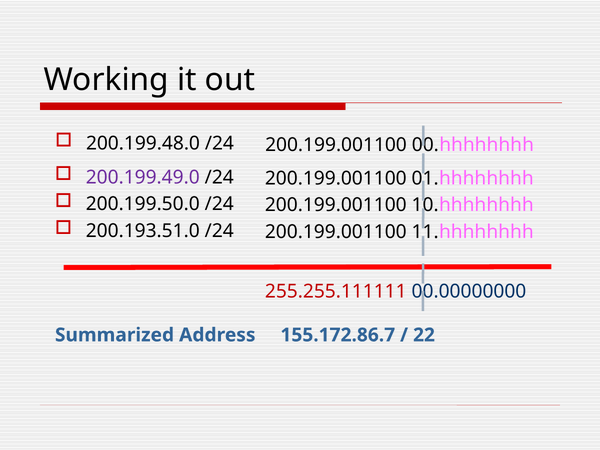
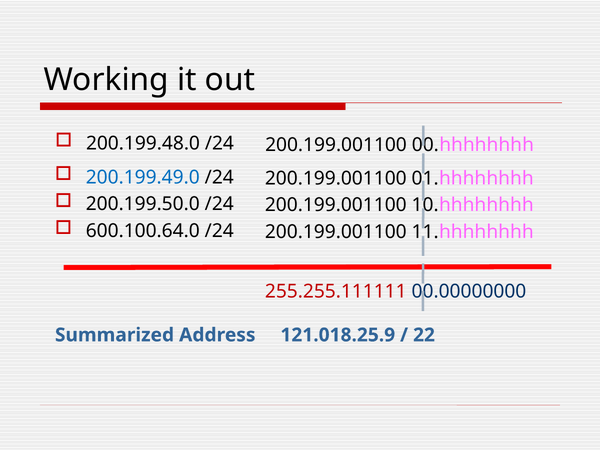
200.199.49.0 colour: purple -> blue
200.193.51.0: 200.193.51.0 -> 600.100.64.0
155.172.86.7: 155.172.86.7 -> 121.018.25.9
